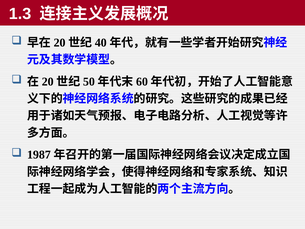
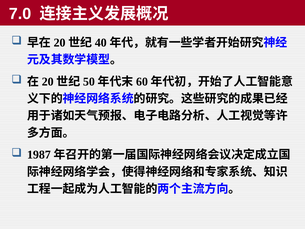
1.3: 1.3 -> 7.0
